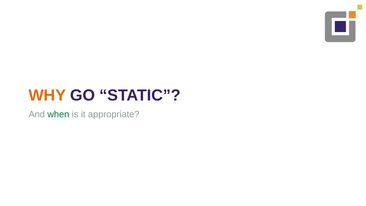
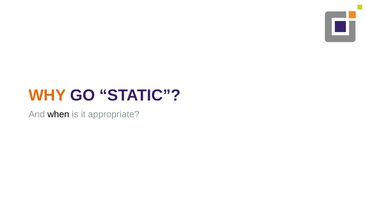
when colour: green -> black
